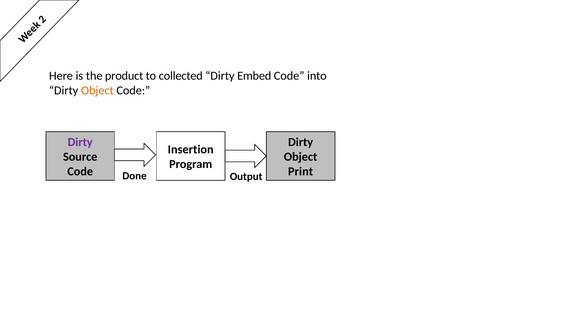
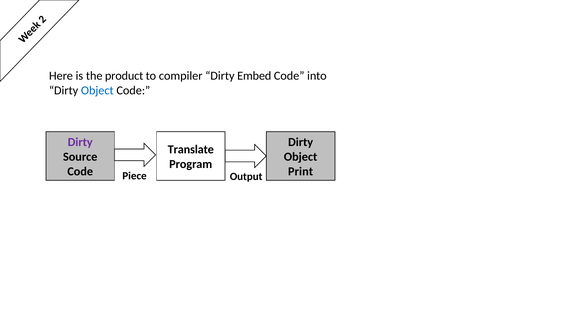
collected: collected -> compiler
Object at (97, 90) colour: orange -> blue
Insertion: Insertion -> Translate
Done: Done -> Piece
